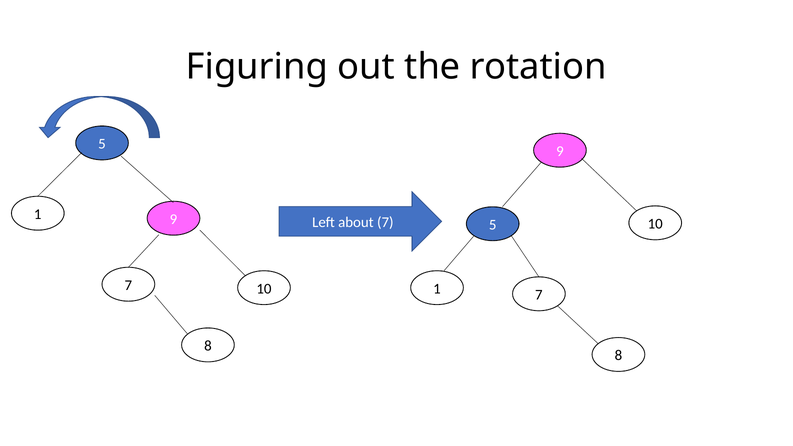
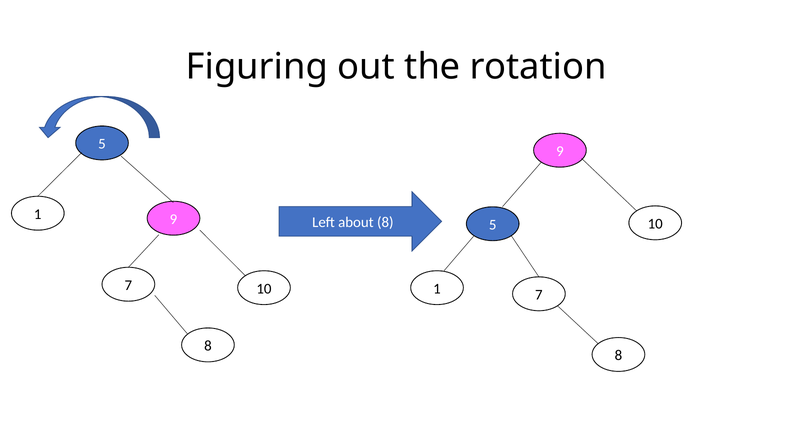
about 7: 7 -> 8
